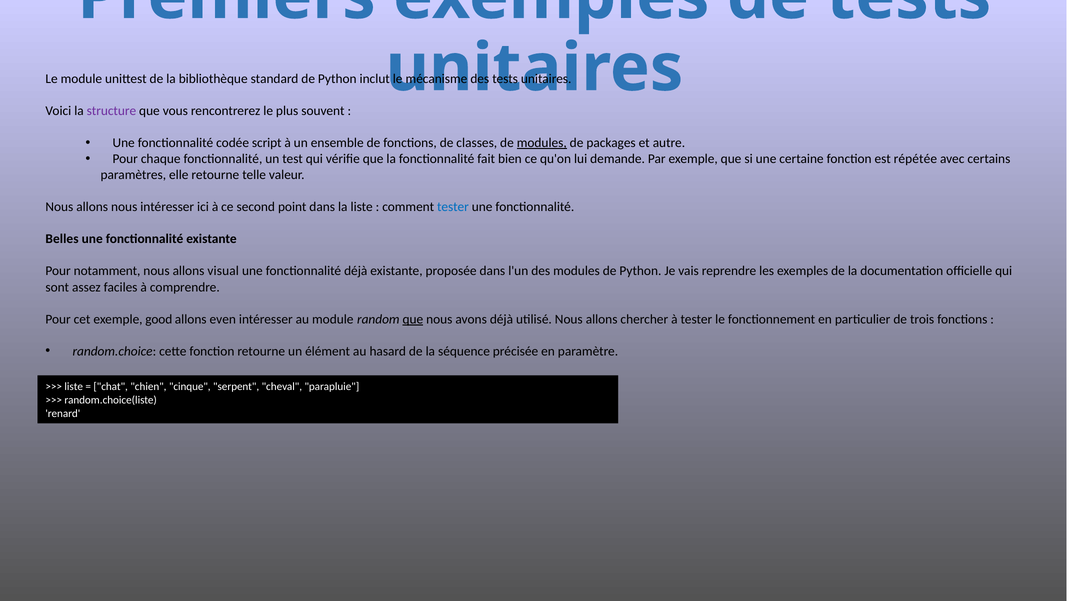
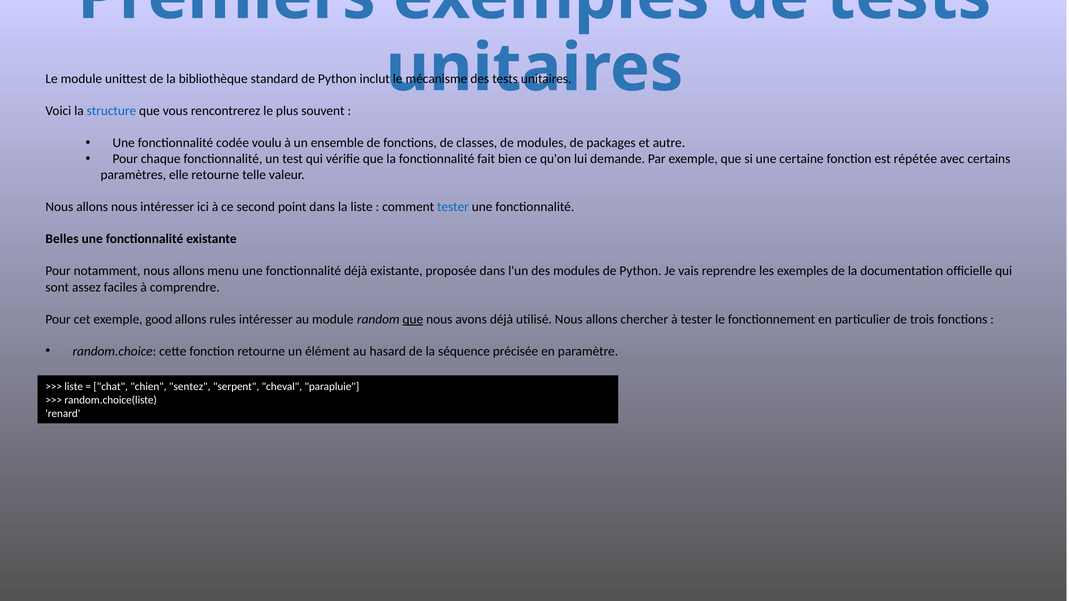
structure colour: purple -> blue
script: script -> voulu
modules at (542, 143) underline: present -> none
visual: visual -> menu
even: even -> rules
cinque: cinque -> sentez
